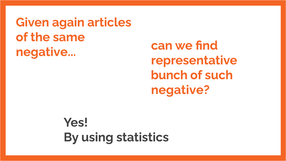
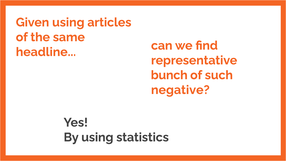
Given again: again -> using
negative at (46, 52): negative -> headline
